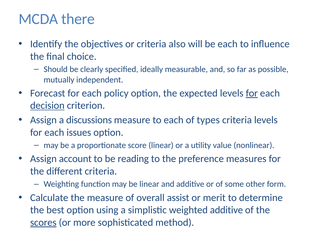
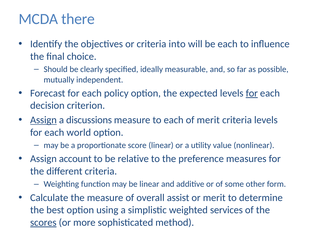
also: also -> into
decision underline: present -> none
Assign at (43, 120) underline: none -> present
of types: types -> merit
issues: issues -> world
reading: reading -> relative
weighted additive: additive -> services
